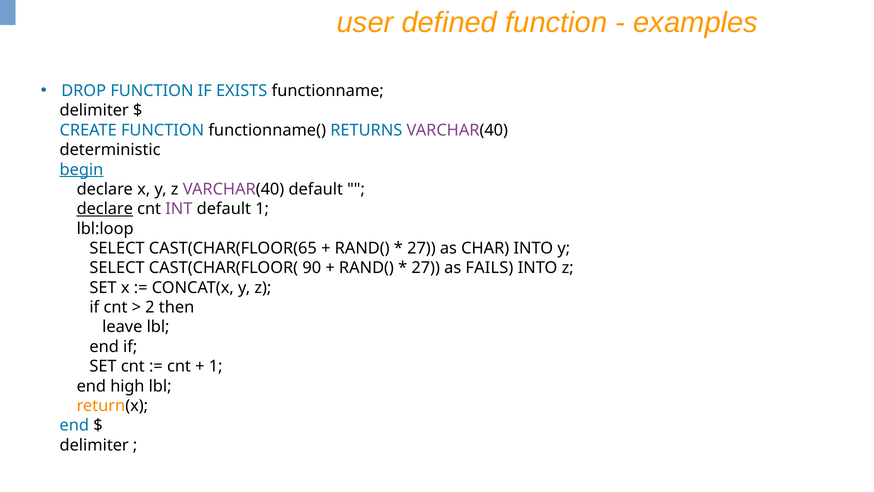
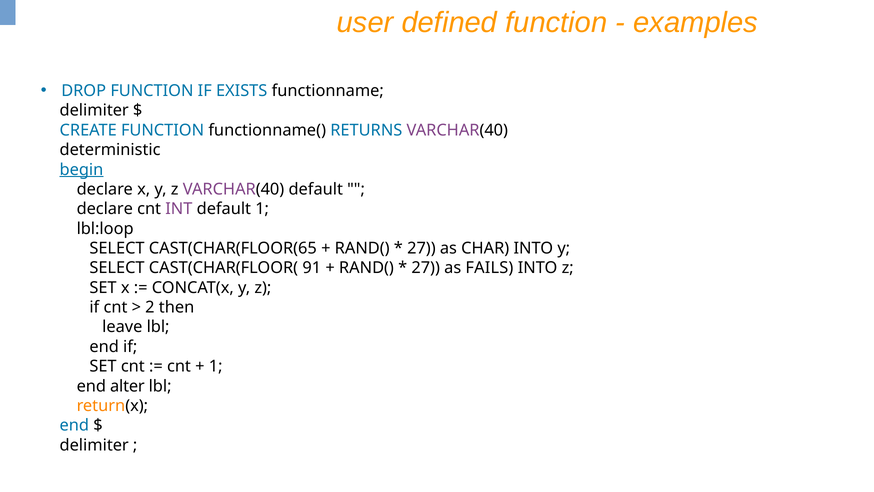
declare at (105, 209) underline: present -> none
90: 90 -> 91
high: high -> alter
